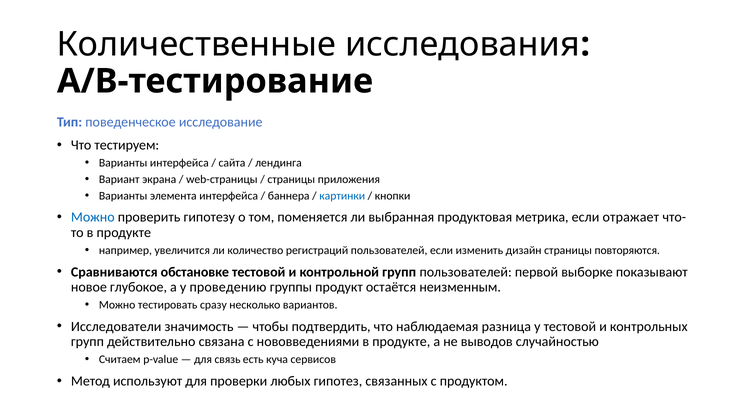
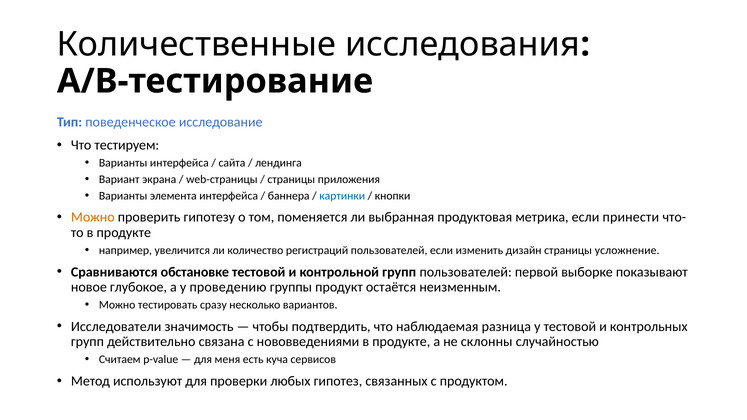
Можно at (93, 217) colour: blue -> orange
отражает: отражает -> принести
повторяются: повторяются -> усложнение
выводов: выводов -> склонны
связь: связь -> меня
